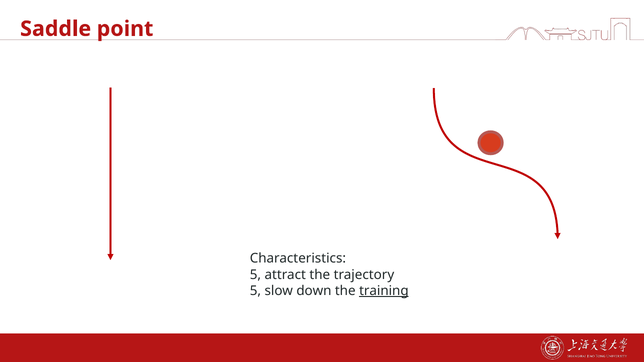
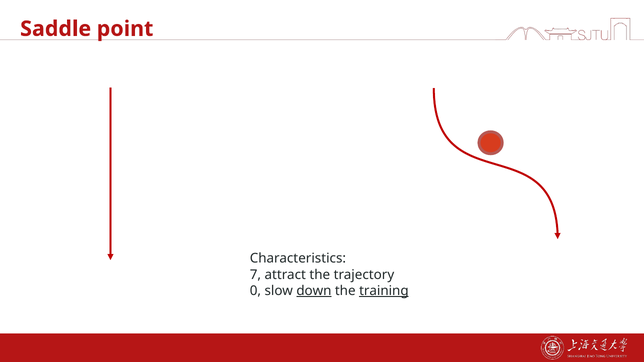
5 at (255, 275): 5 -> 7
5 at (255, 291): 5 -> 0
down underline: none -> present
